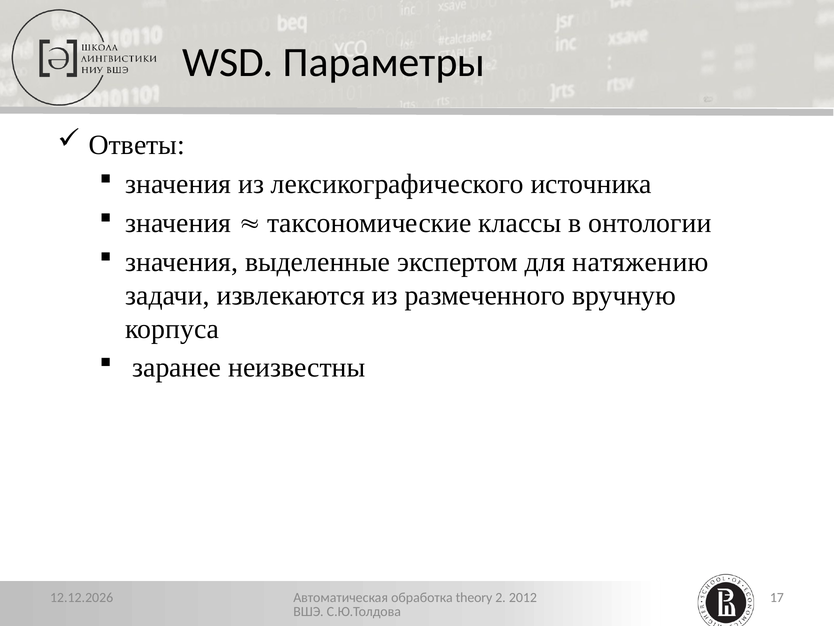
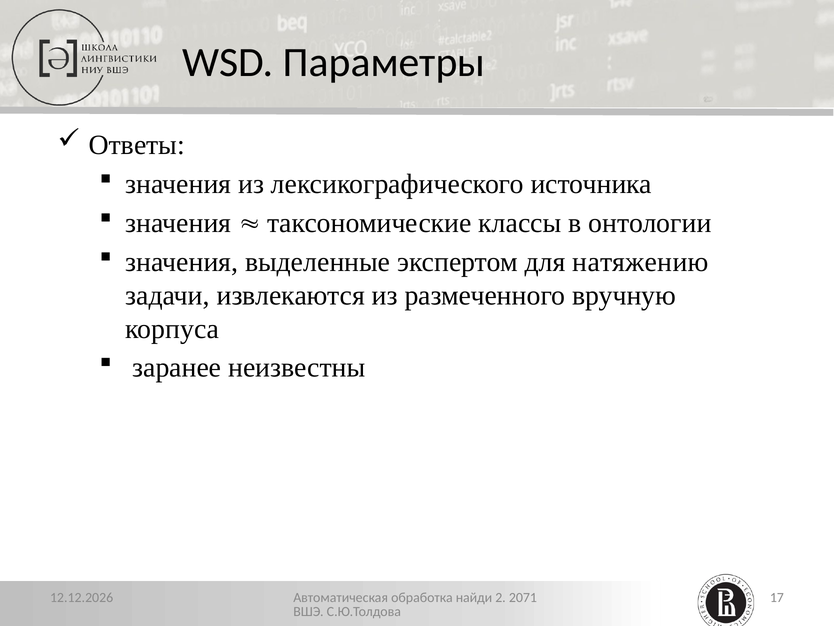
theory: theory -> найди
2012: 2012 -> 2071
